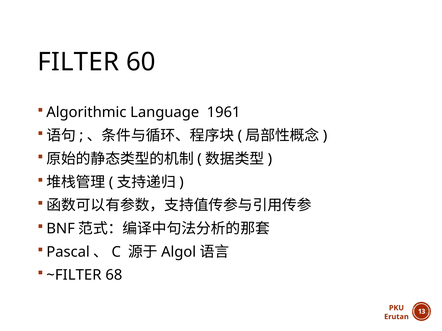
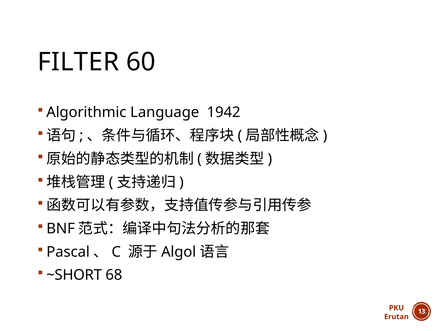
1961: 1961 -> 1942
~FILTER: ~FILTER -> ~SHORT
